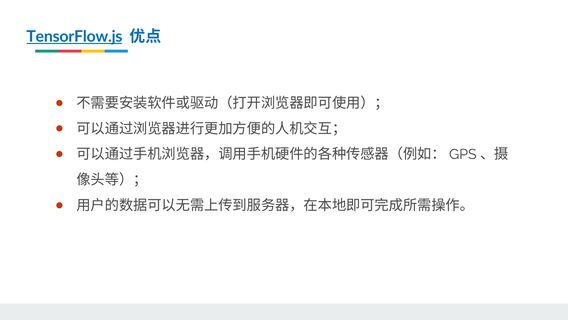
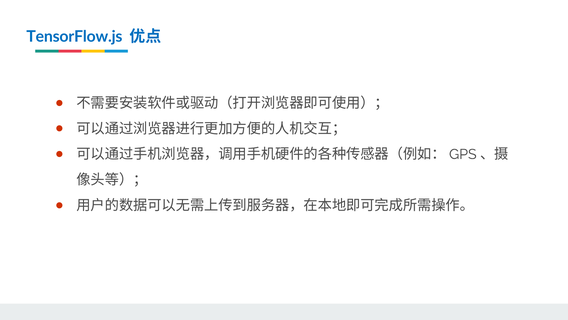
TensorFlow.js underline: present -> none
